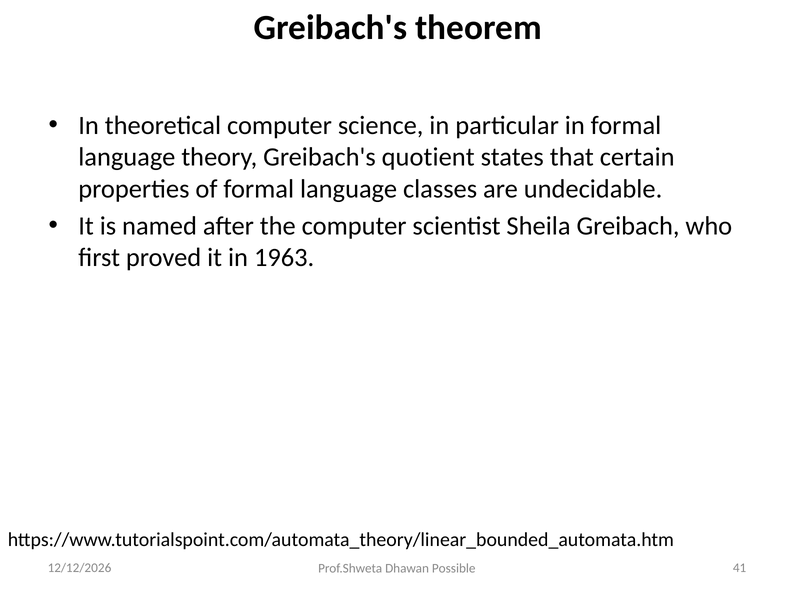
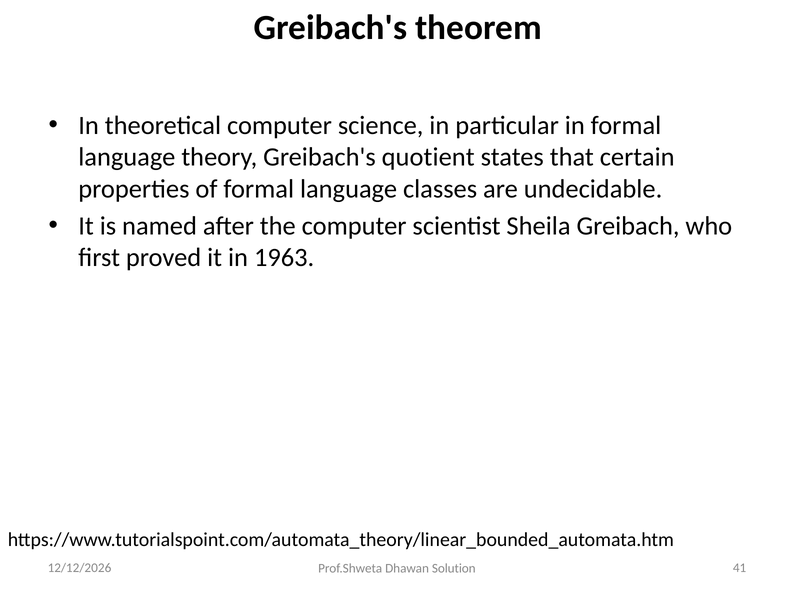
Possible: Possible -> Solution
